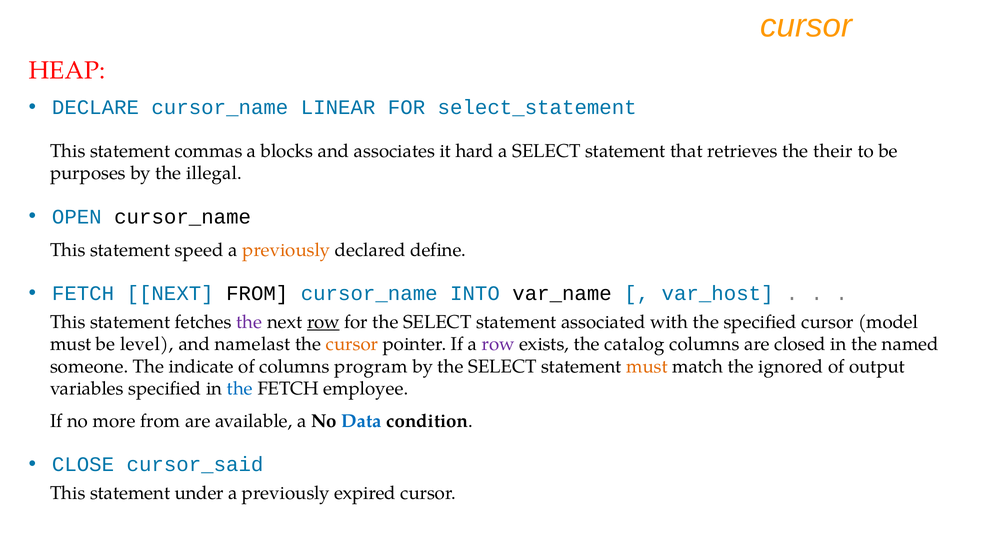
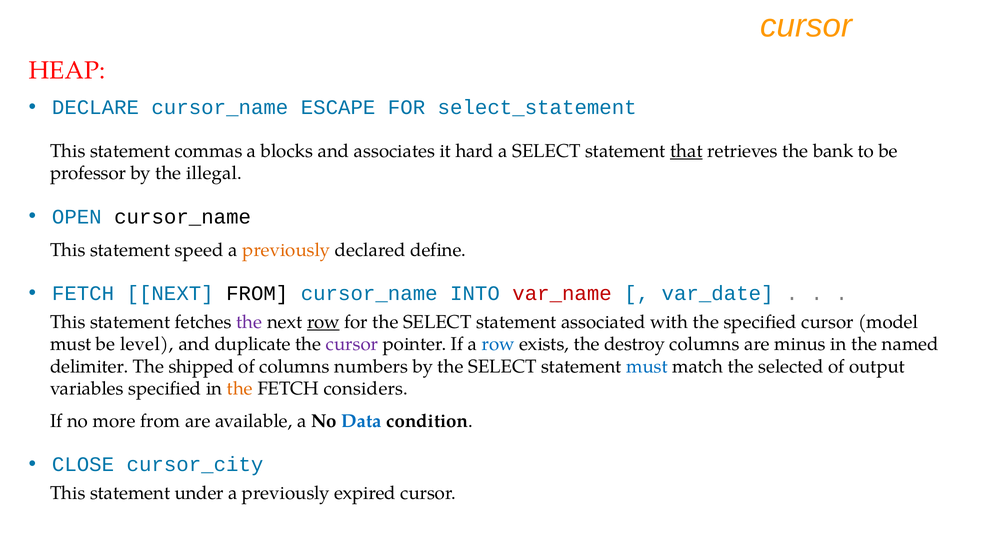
LINEAR: LINEAR -> ESCAPE
that underline: none -> present
their: their -> bank
purposes: purposes -> professor
var_name colour: black -> red
var_host: var_host -> var_date
namelast: namelast -> duplicate
cursor at (352, 345) colour: orange -> purple
row at (498, 345) colour: purple -> blue
catalog: catalog -> destroy
closed: closed -> minus
someone: someone -> delimiter
indicate: indicate -> shipped
program: program -> numbers
must at (647, 367) colour: orange -> blue
ignored: ignored -> selected
the at (240, 389) colour: blue -> orange
employee: employee -> considers
cursor_said: cursor_said -> cursor_city
